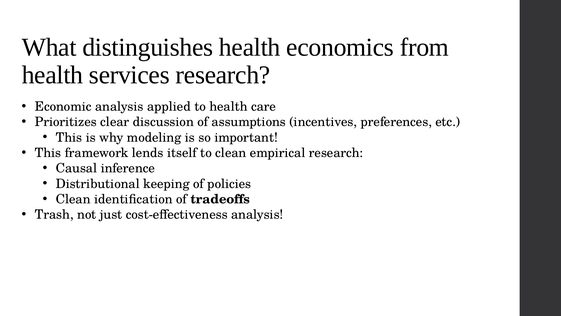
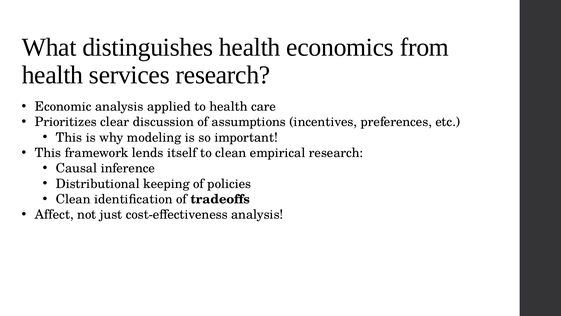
Trash: Trash -> Affect
